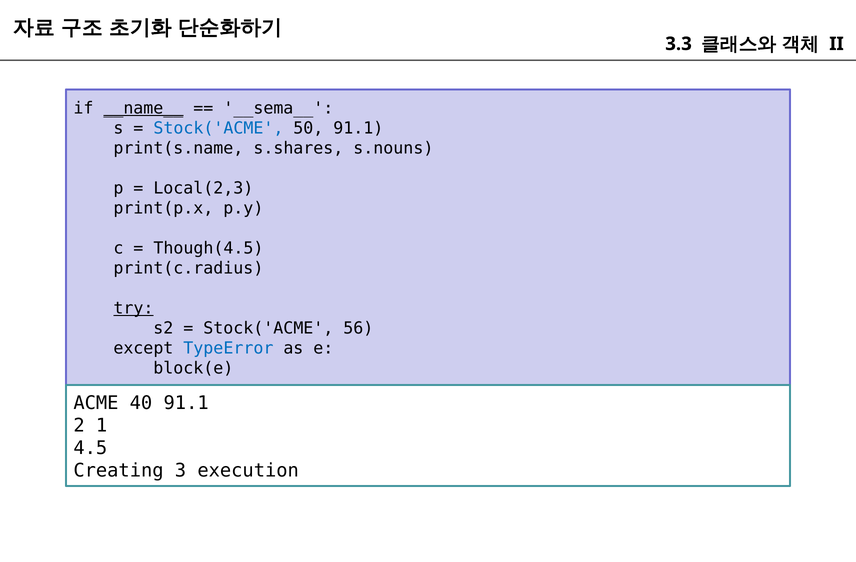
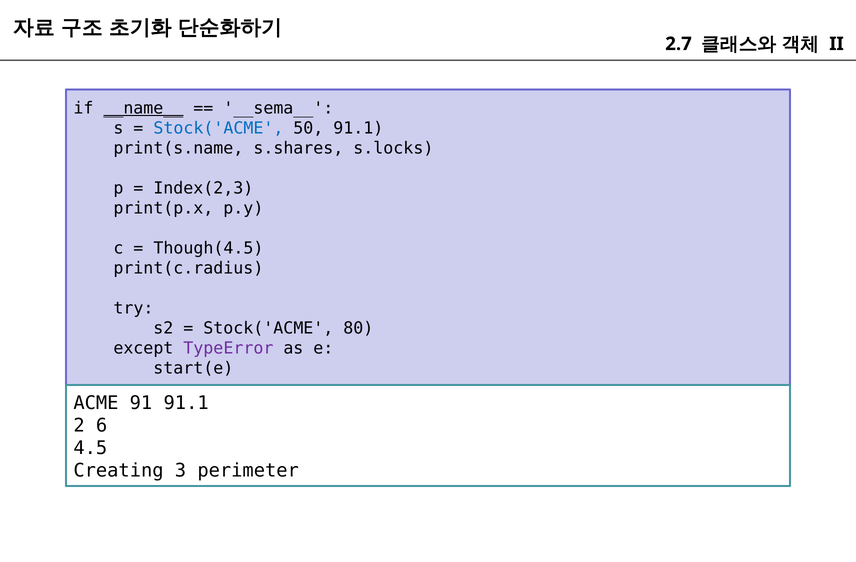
3.3: 3.3 -> 2.7
s.nouns: s.nouns -> s.locks
Local(2,3: Local(2,3 -> Index(2,3
try underline: present -> none
56: 56 -> 80
TypeError colour: blue -> purple
block(e: block(e -> start(e
40: 40 -> 91
1: 1 -> 6
execution: execution -> perimeter
